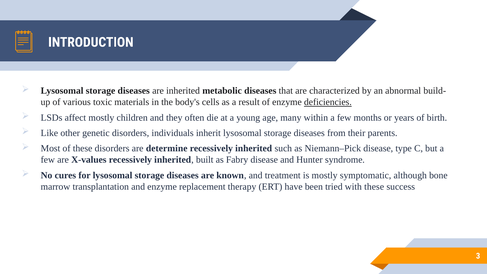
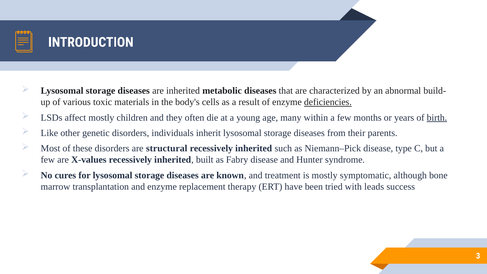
birth underline: none -> present
determine: determine -> structural
with these: these -> leads
